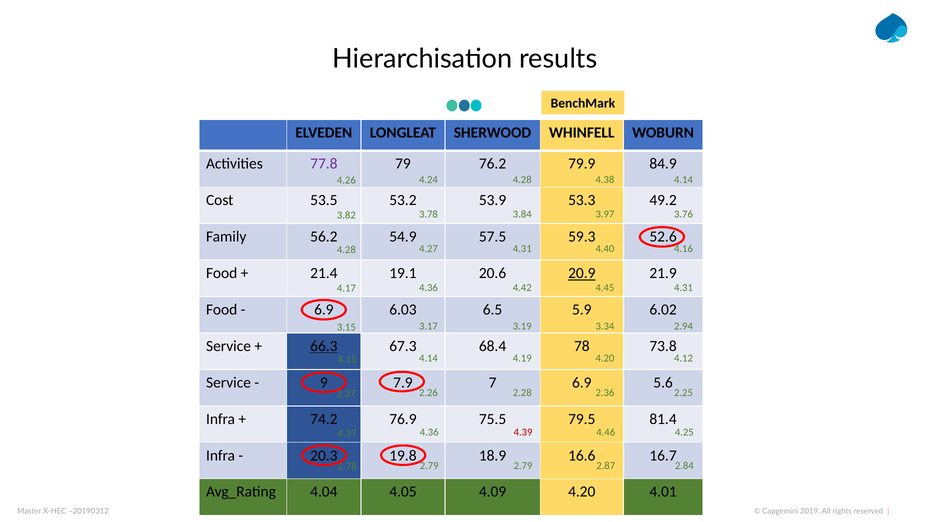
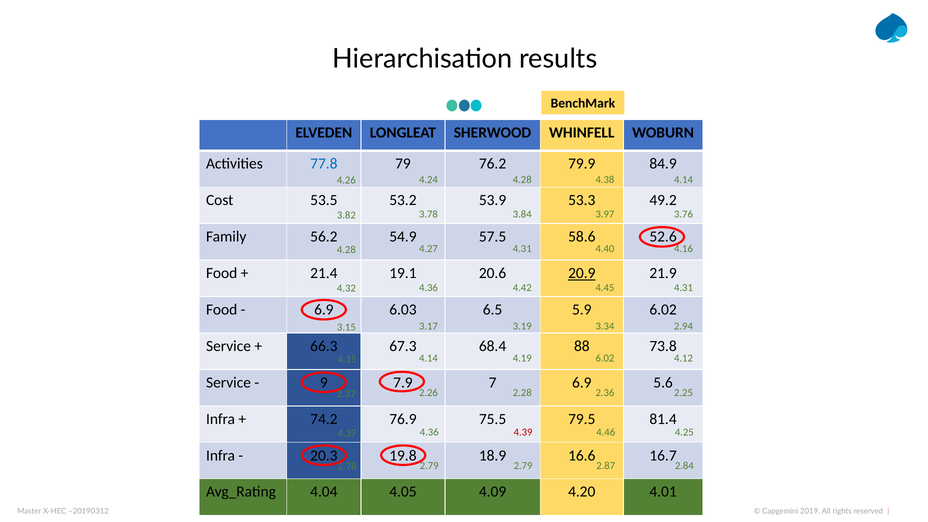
77.8 colour: purple -> blue
59.3: 59.3 -> 58.6
4.17: 4.17 -> 4.32
66.3 underline: present -> none
78: 78 -> 88
4.19 4.20: 4.20 -> 6.02
